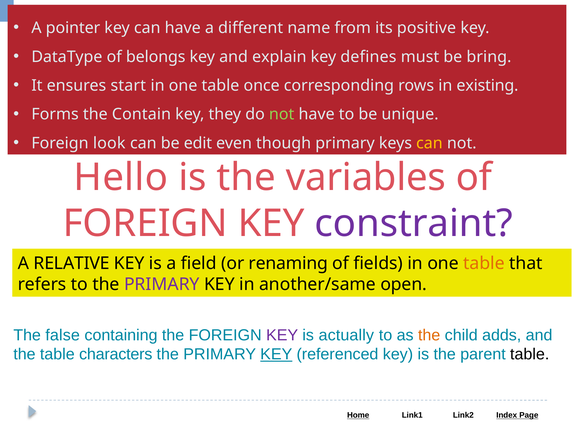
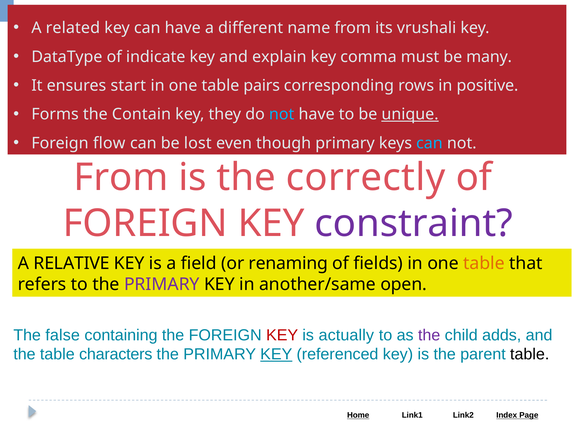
pointer: pointer -> related
positive: positive -> vrushali
belongs: belongs -> indicate
defines: defines -> comma
bring: bring -> many
once: once -> pairs
existing: existing -> positive
not at (282, 114) colour: light green -> light blue
unique underline: none -> present
look: look -> flow
edit: edit -> lost
can at (429, 143) colour: yellow -> light blue
Hello at (121, 177): Hello -> From
variables: variables -> correctly
KEY at (282, 335) colour: purple -> red
the at (429, 335) colour: orange -> purple
